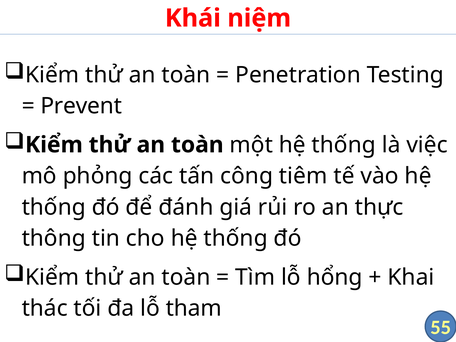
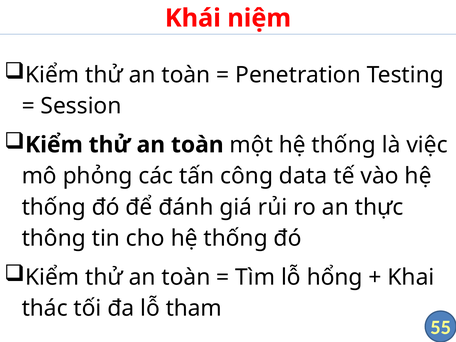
Prevent: Prevent -> Session
tiêm: tiêm -> data
